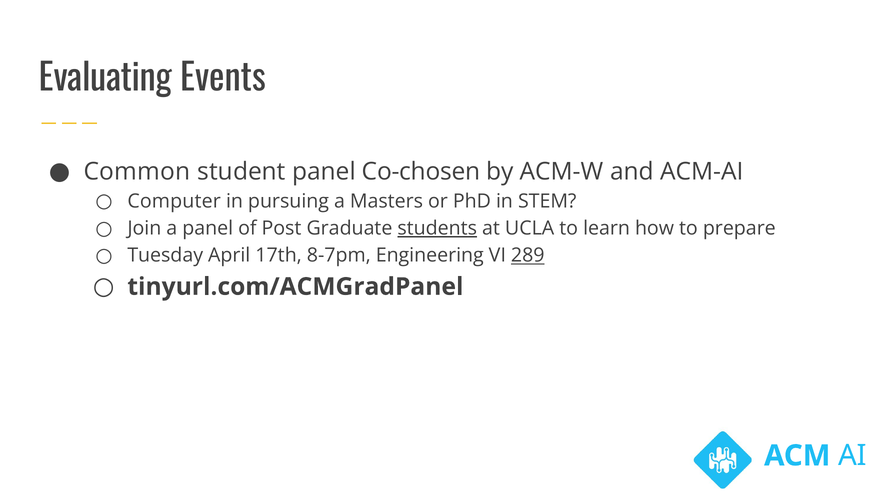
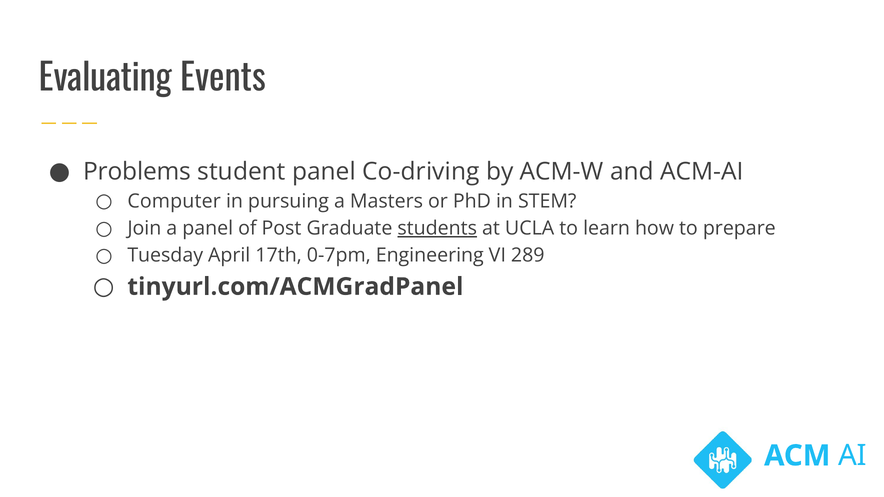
Common: Common -> Problems
Co-chosen: Co-chosen -> Co-driving
8-7pm: 8-7pm -> 0-7pm
289 underline: present -> none
